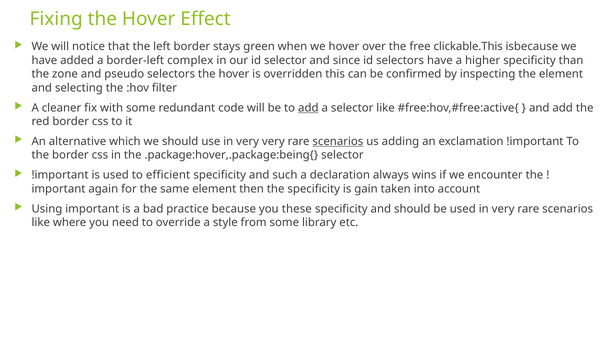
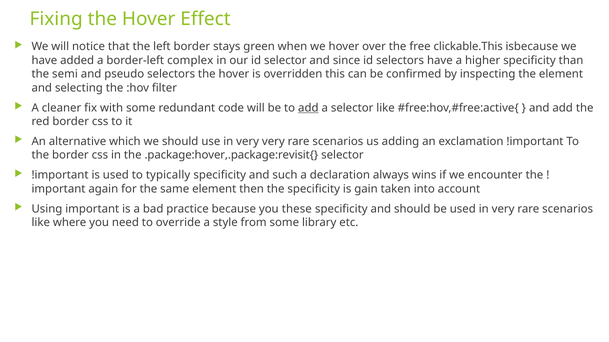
zone: zone -> semi
scenarios at (338, 142) underline: present -> none
.package:hover,.package:being{: .package:hover,.package:being{ -> .package:hover,.package:revisit{
efficient: efficient -> typically
